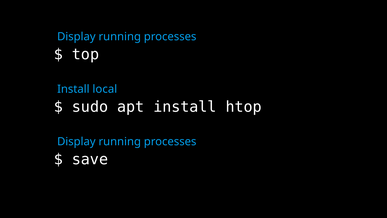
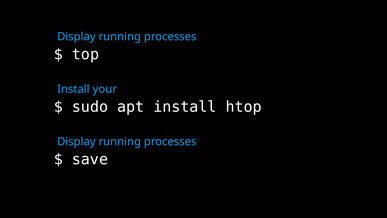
local: local -> your
